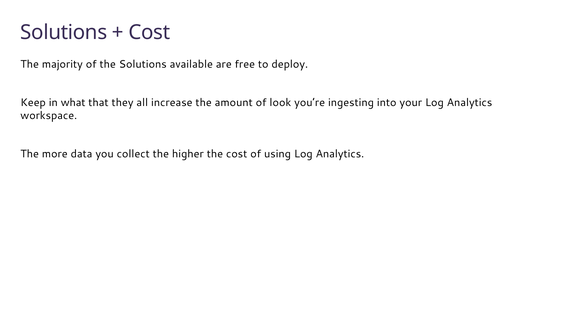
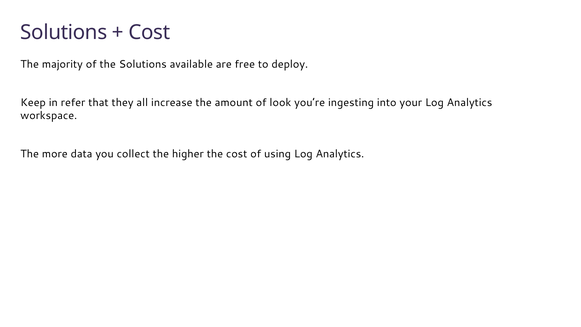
what: what -> refer
